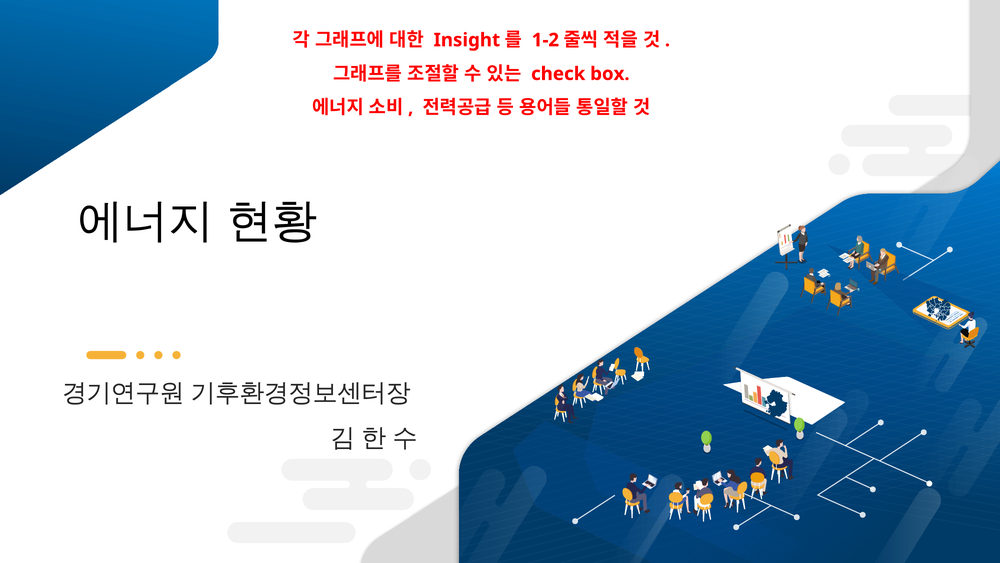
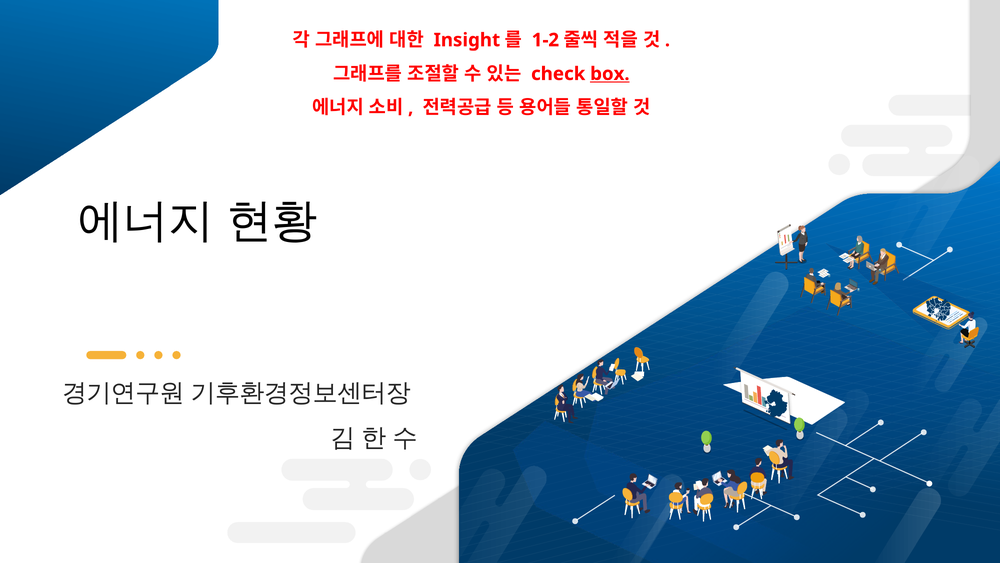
box underline: none -> present
